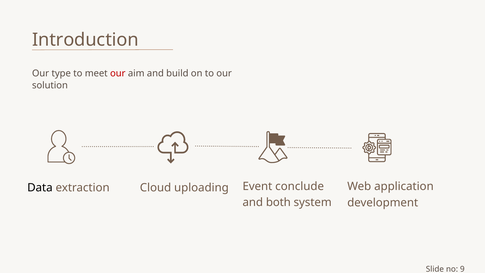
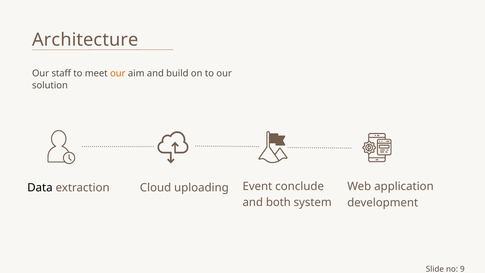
Introduction: Introduction -> Architecture
type: type -> staff
our at (118, 73) colour: red -> orange
